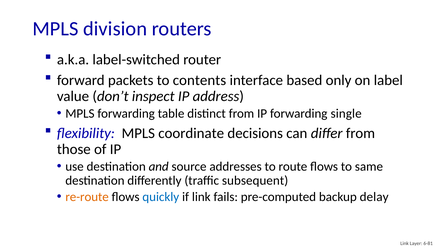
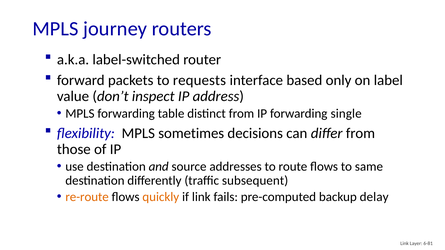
division: division -> journey
contents: contents -> requests
coordinate: coordinate -> sometimes
quickly colour: blue -> orange
